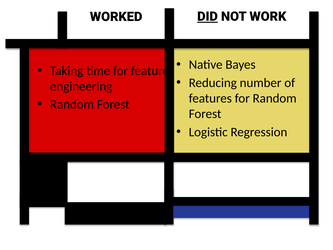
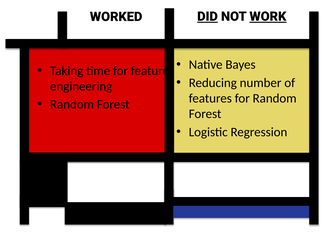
WORK underline: none -> present
